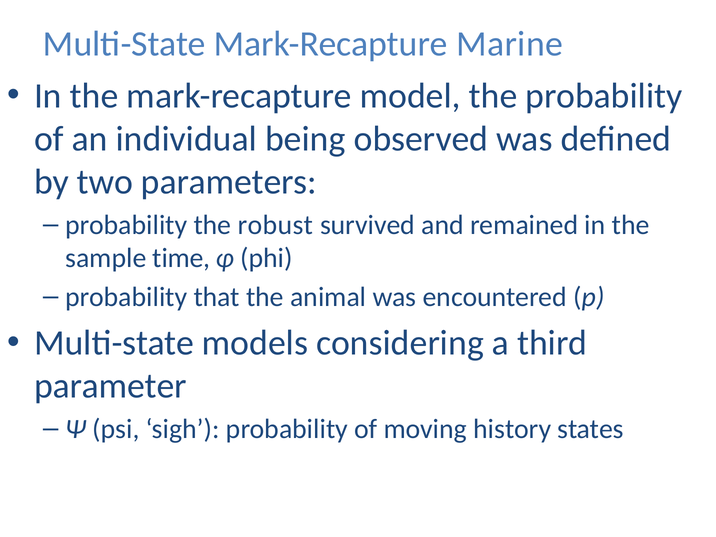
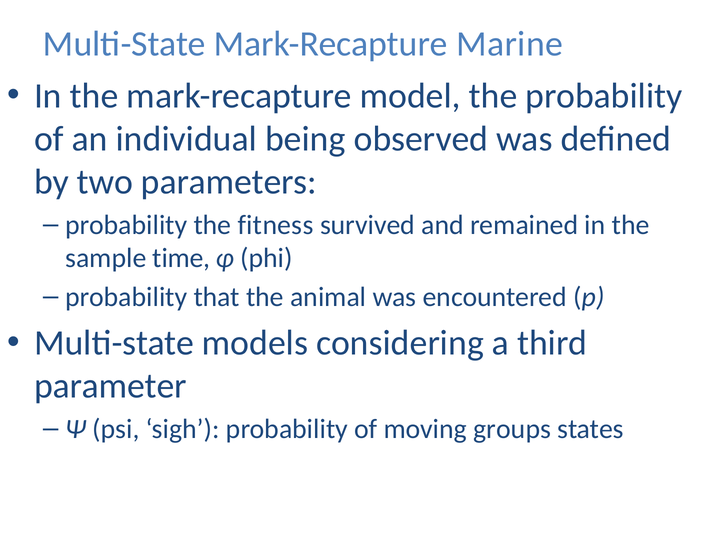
robust: robust -> fitness
history: history -> groups
